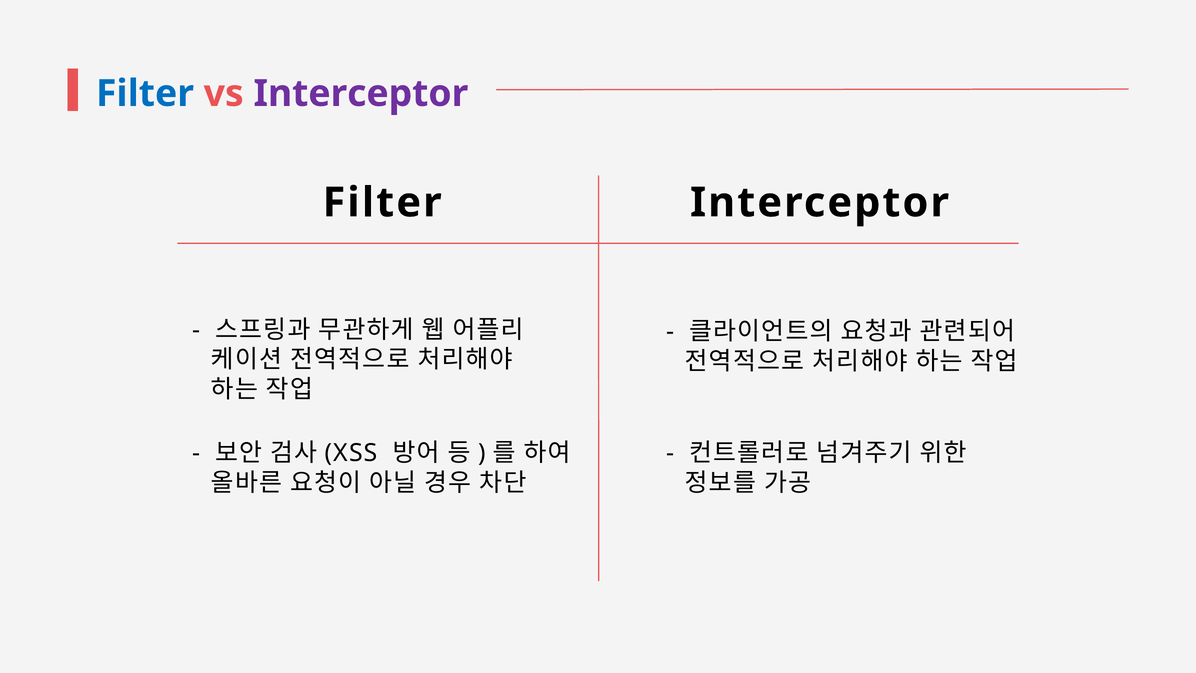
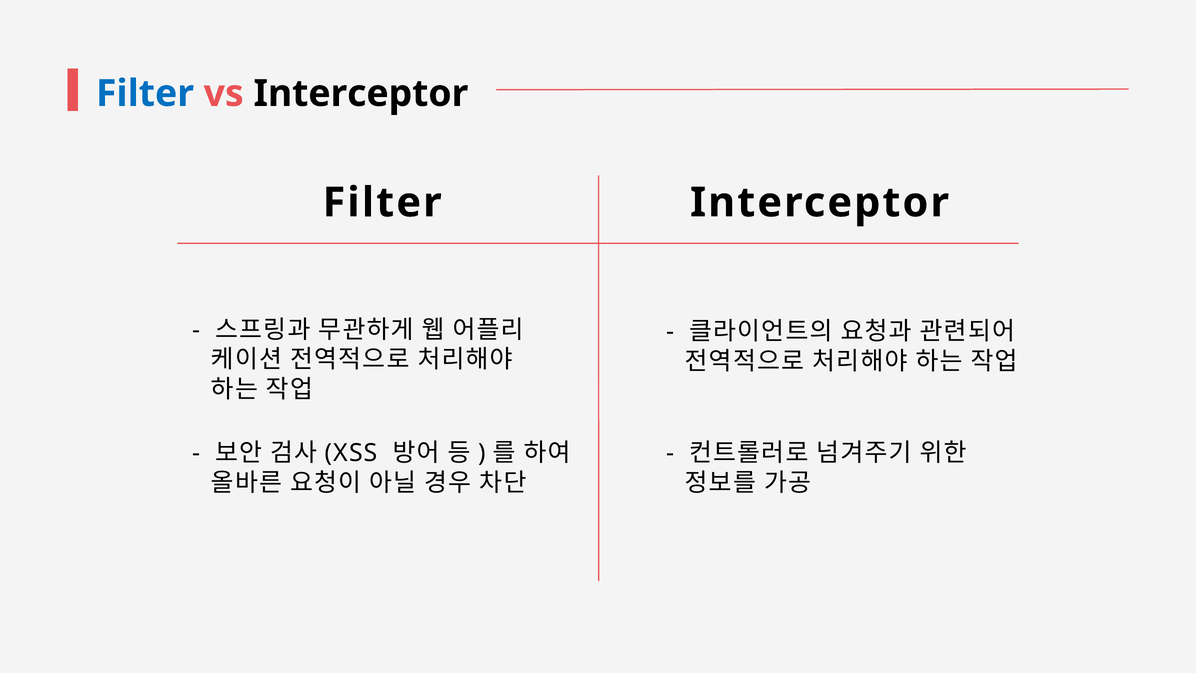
Interceptor at (361, 94) colour: purple -> black
